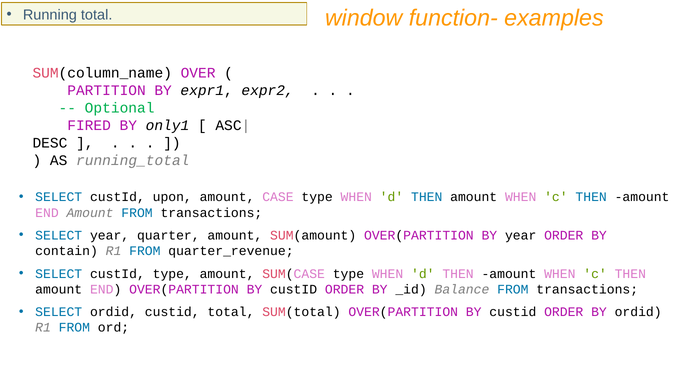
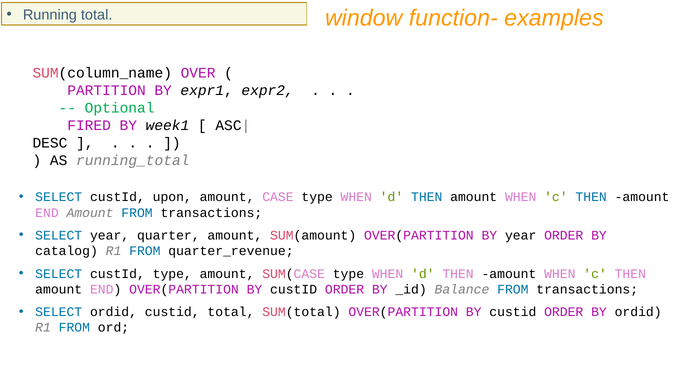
only1: only1 -> week1
contain: contain -> catalog
